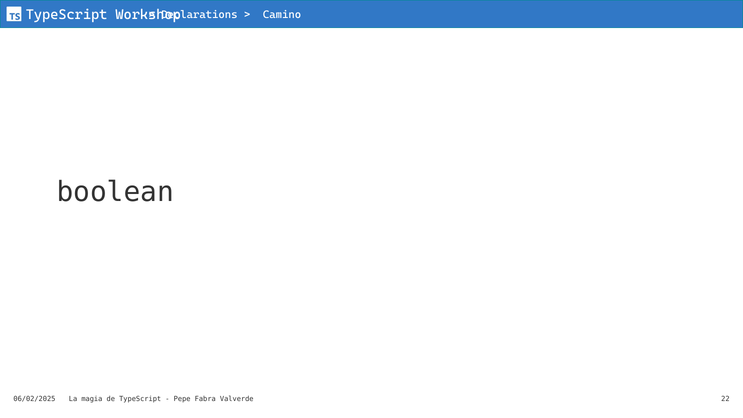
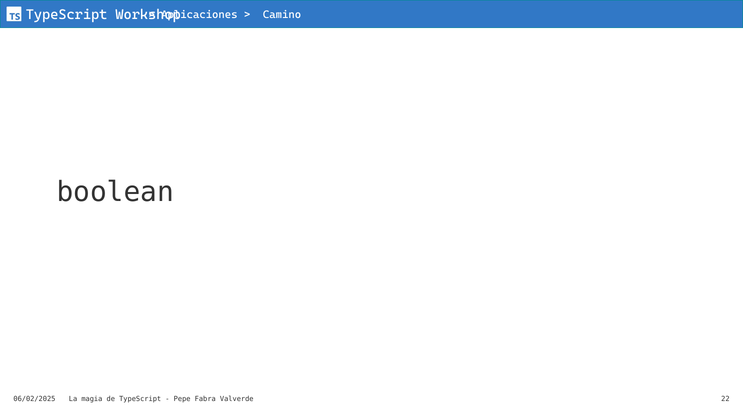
Declarations: Declarations -> Aplicaciones
